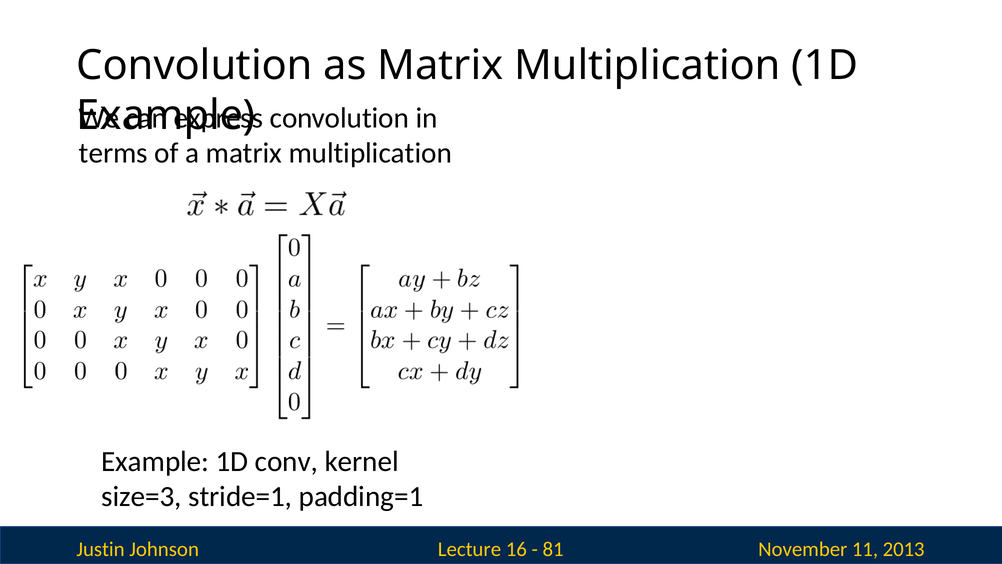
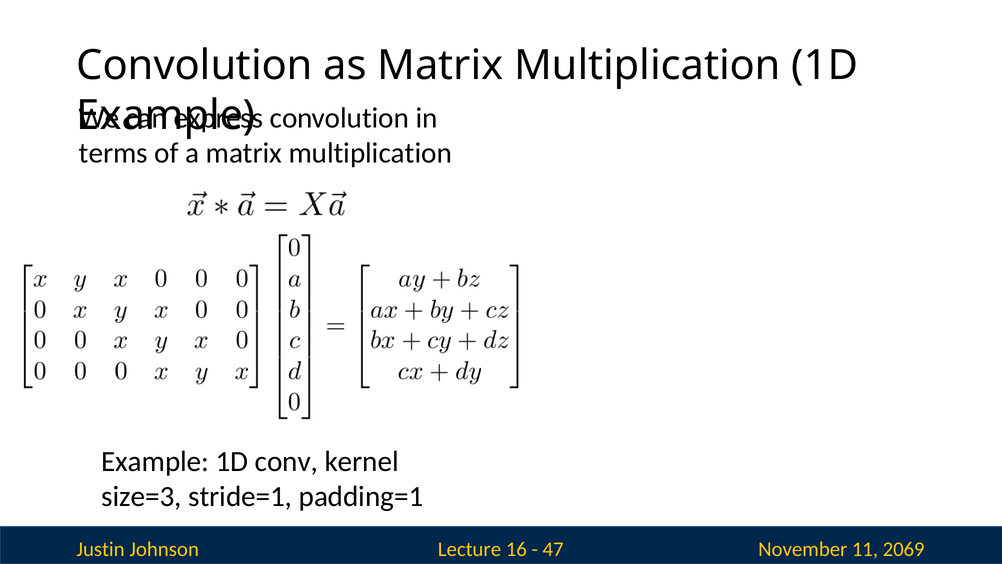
2013: 2013 -> 2069
81: 81 -> 47
